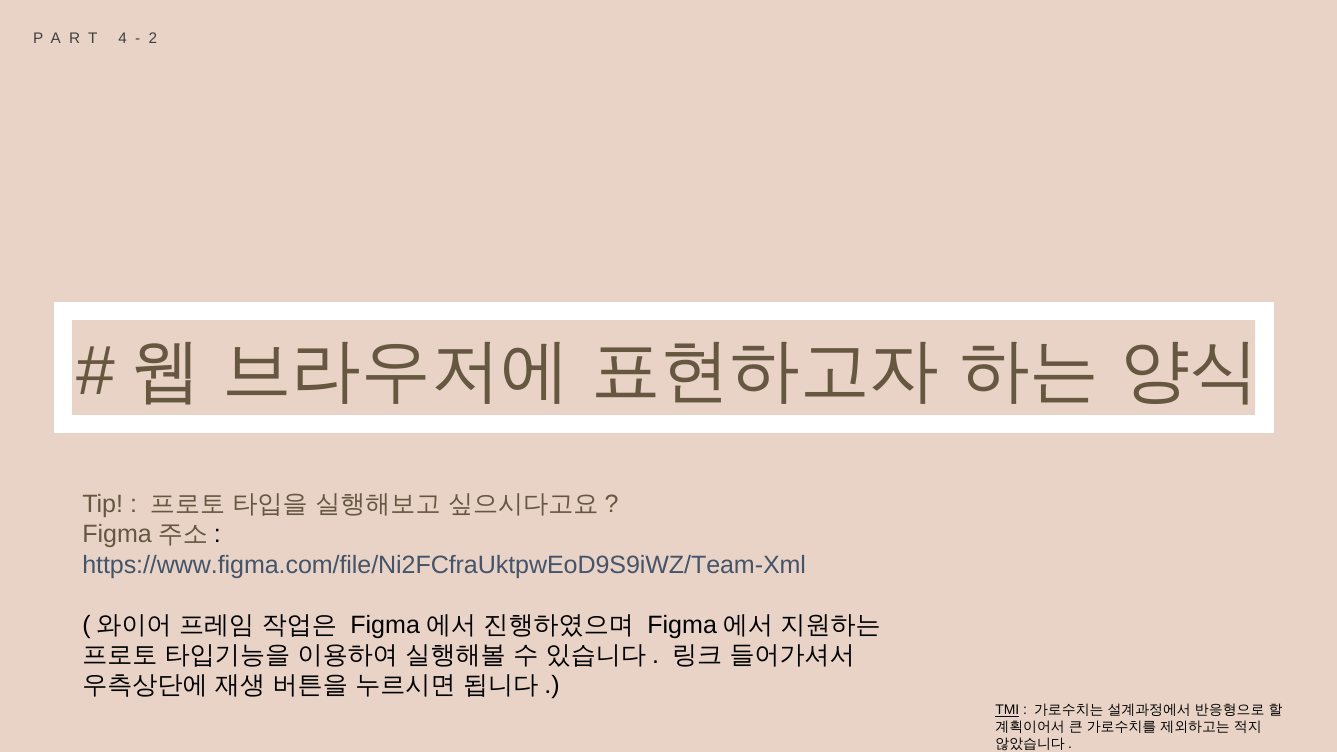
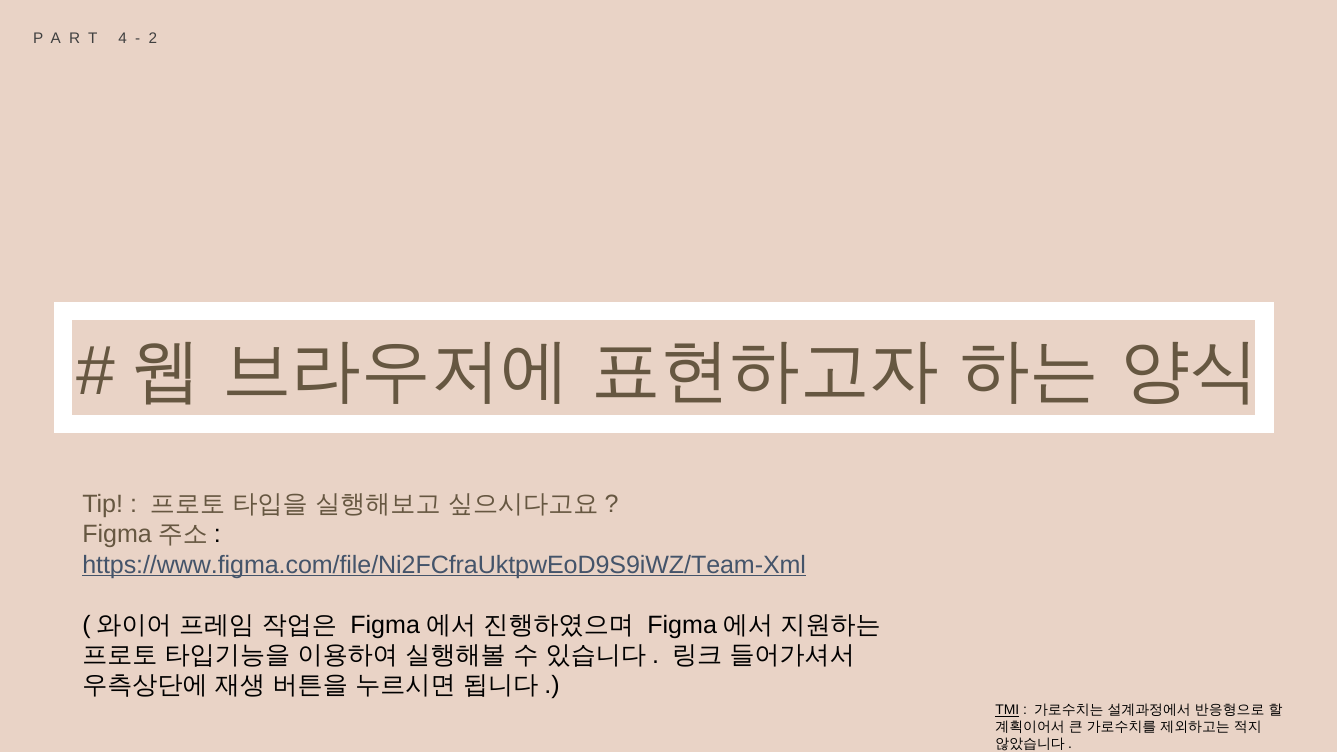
https://www.figma.com/file/Ni2FCfraUktpwEoD9S9iWZ/Team-Xml underline: none -> present
